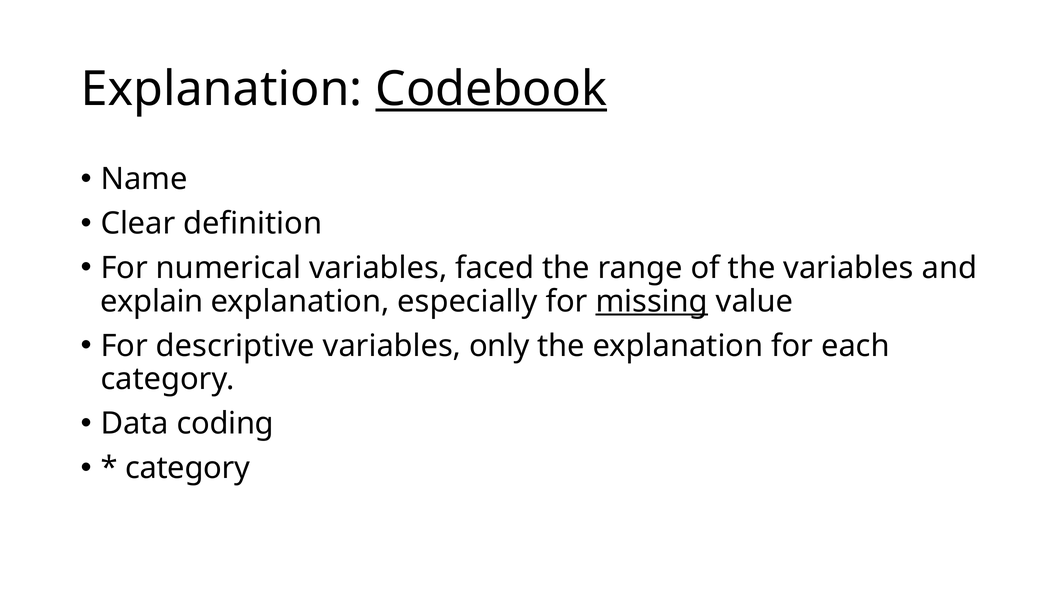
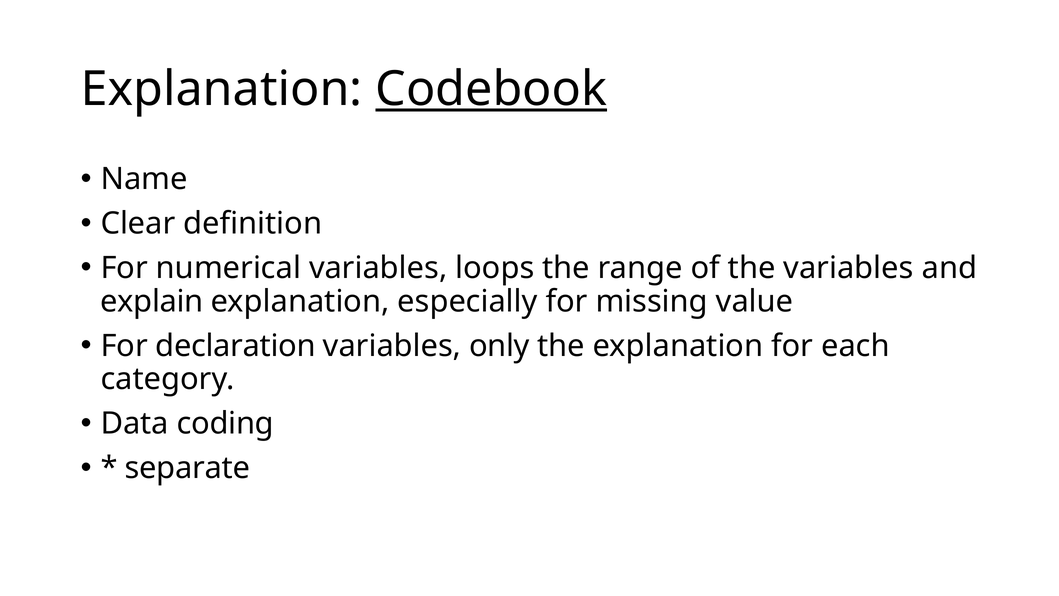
faced: faced -> loops
missing underline: present -> none
descriptive: descriptive -> declaration
category at (187, 468): category -> separate
